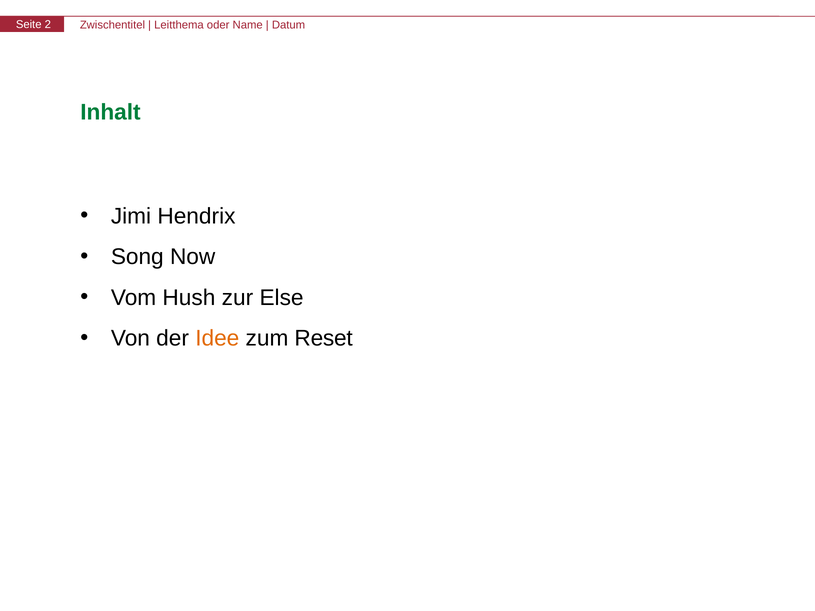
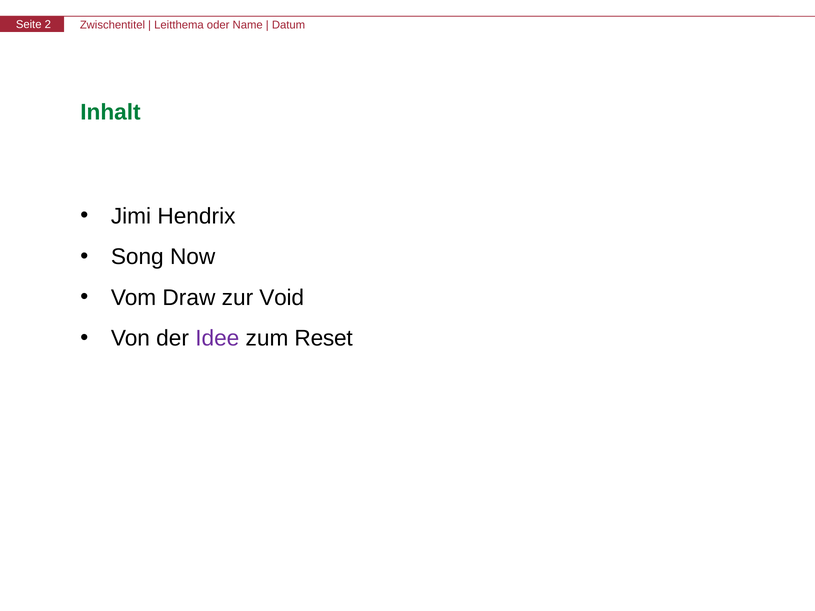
Hush: Hush -> Draw
Else: Else -> Void
Idee colour: orange -> purple
